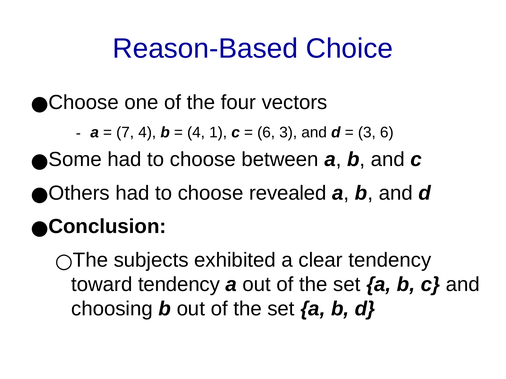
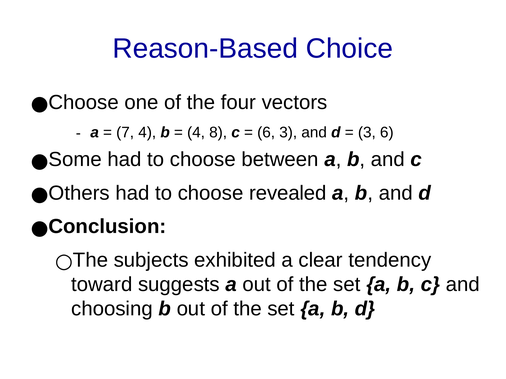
1: 1 -> 8
toward tendency: tendency -> suggests
